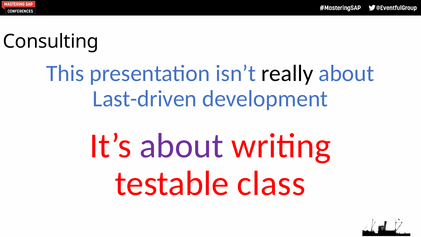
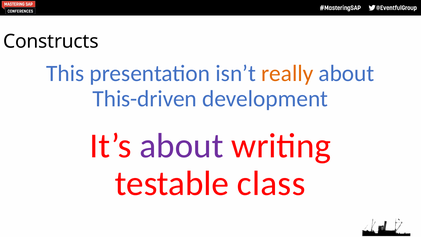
Consulting: Consulting -> Constructs
really colour: black -> orange
Last-driven: Last-driven -> This-driven
